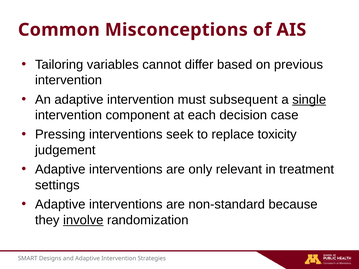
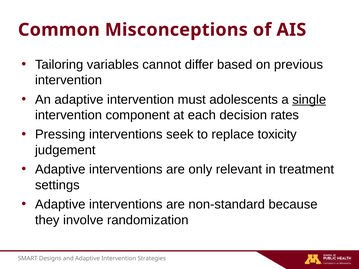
subsequent: subsequent -> adolescents
case: case -> rates
involve underline: present -> none
